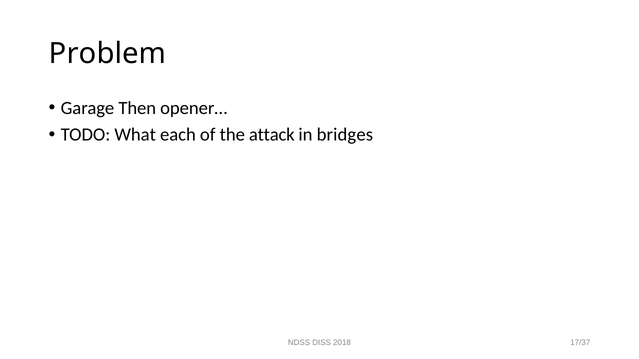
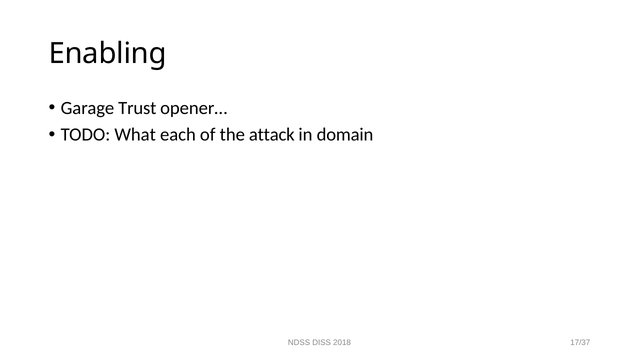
Problem: Problem -> Enabling
Then: Then -> Trust
bridges: bridges -> domain
